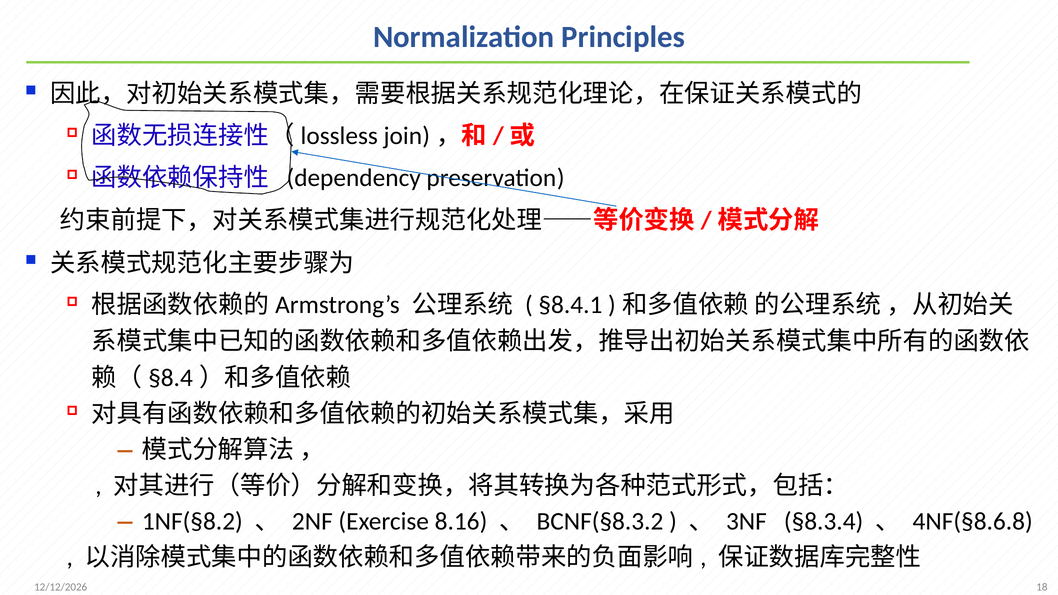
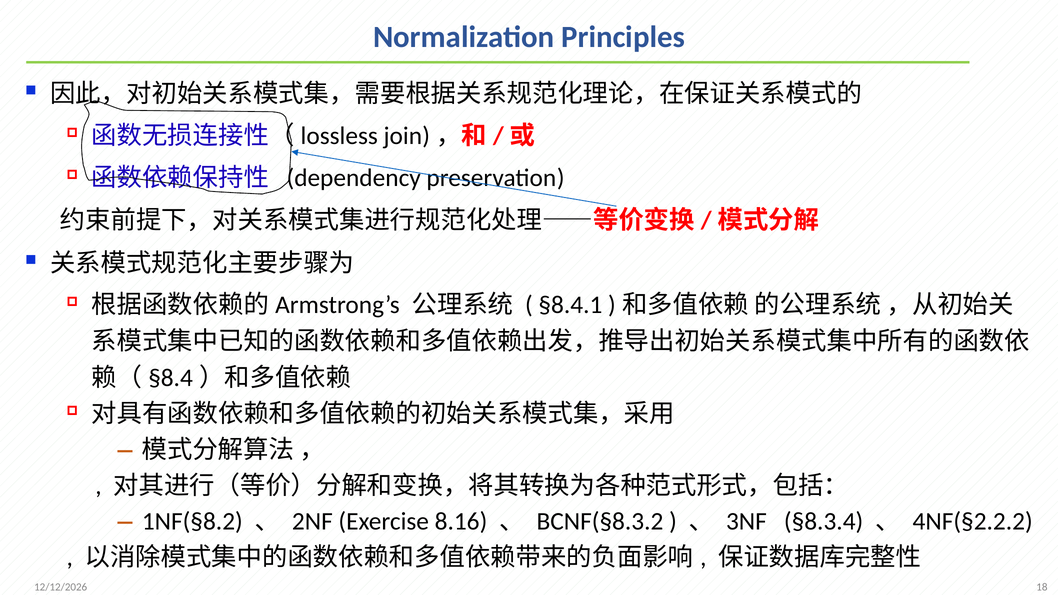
4NF(§8.6.8: 4NF(§8.6.8 -> 4NF(§2.2.2
